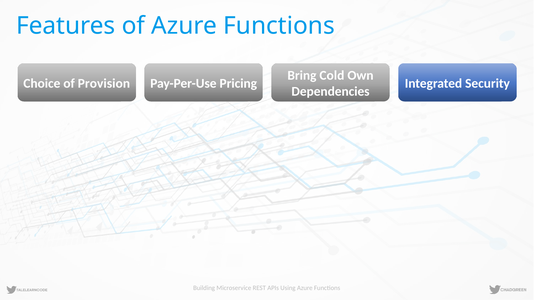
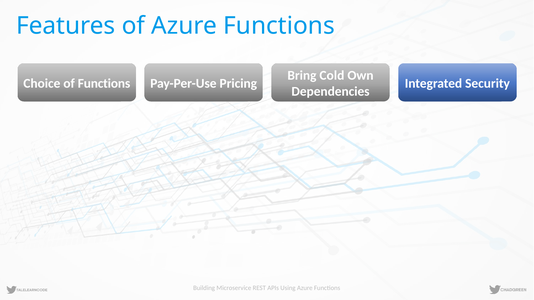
of Provision: Provision -> Functions
